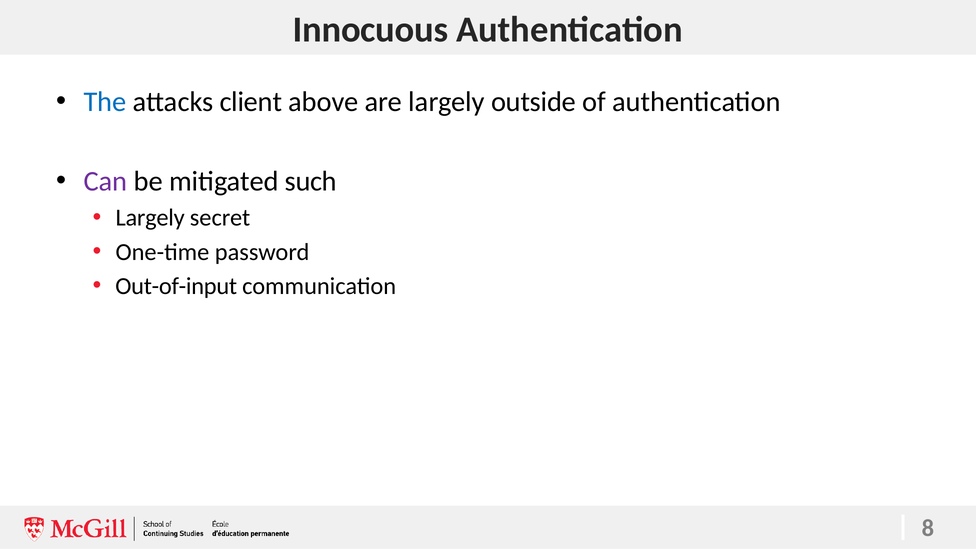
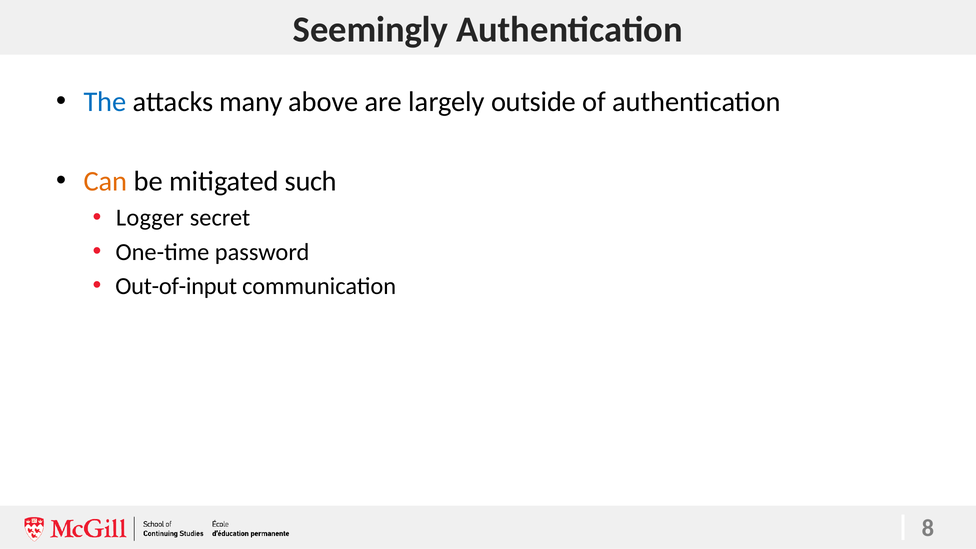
Innocuous: Innocuous -> Seemingly
client: client -> many
Can colour: purple -> orange
Largely at (150, 218): Largely -> Logger
